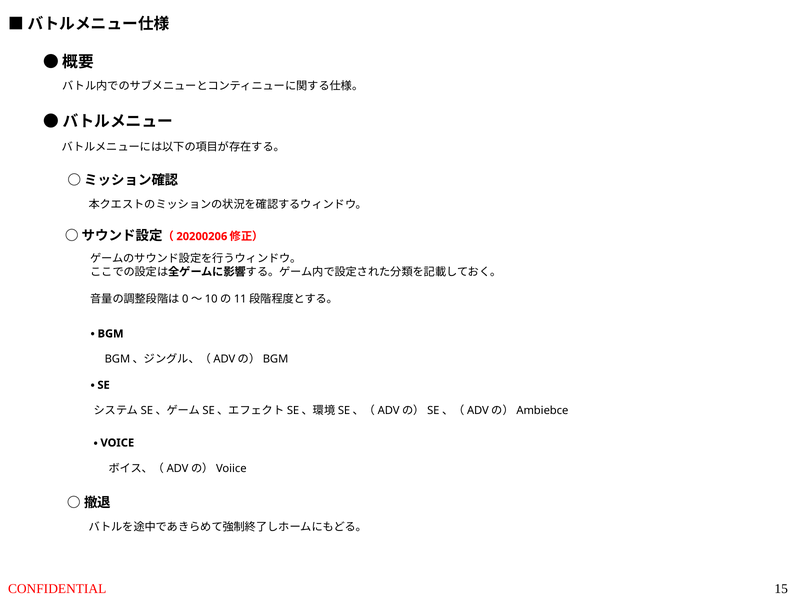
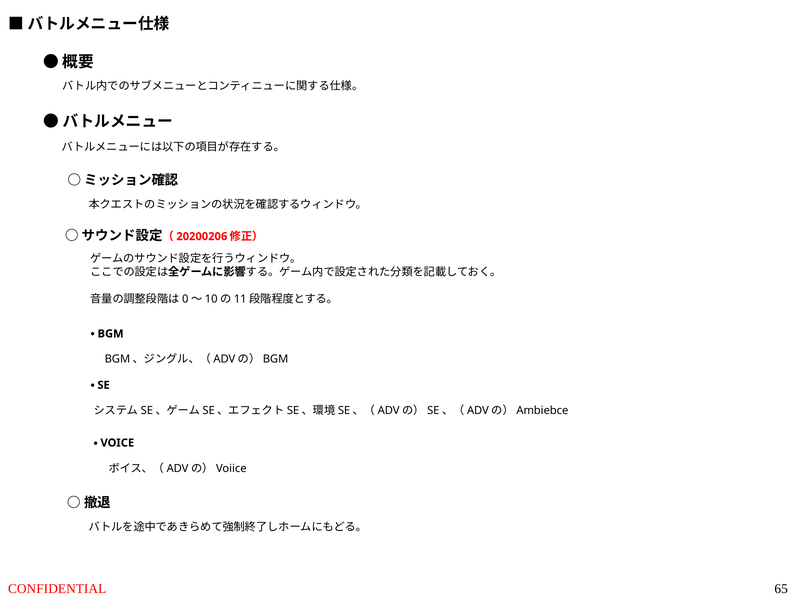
15: 15 -> 65
